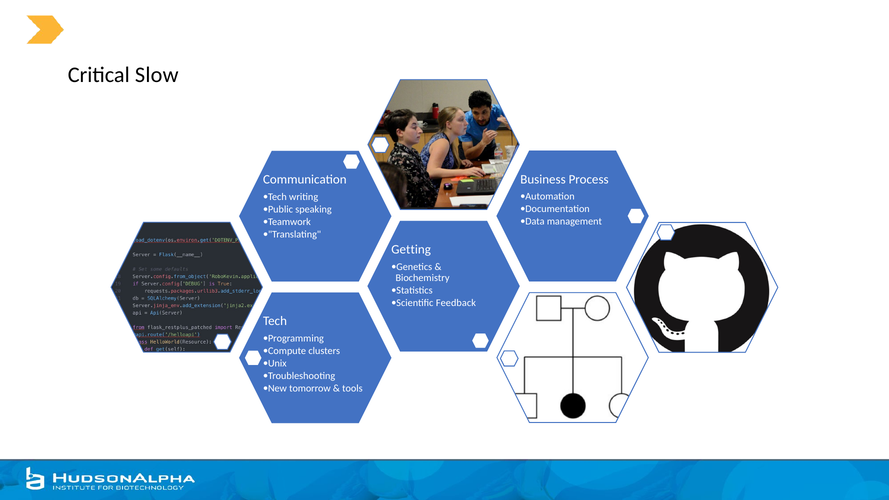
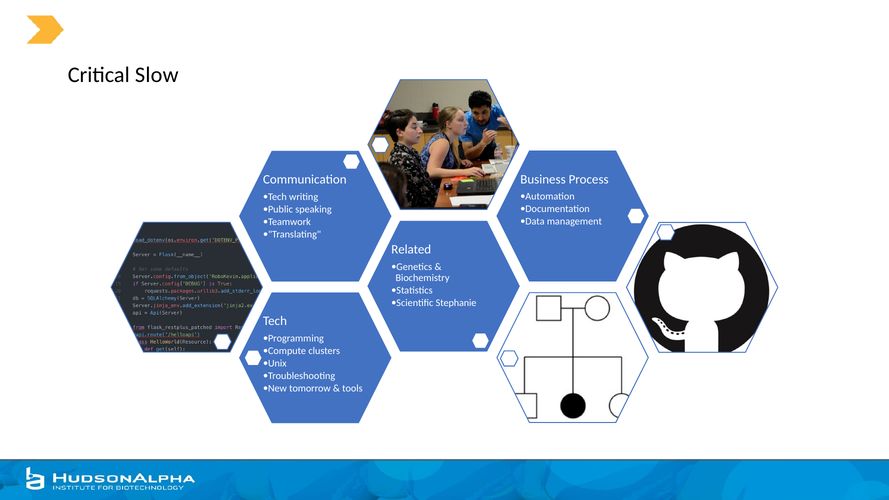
Getting: Getting -> Related
Feedback: Feedback -> Stephanie
